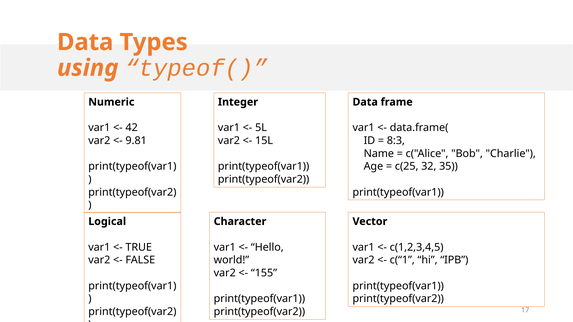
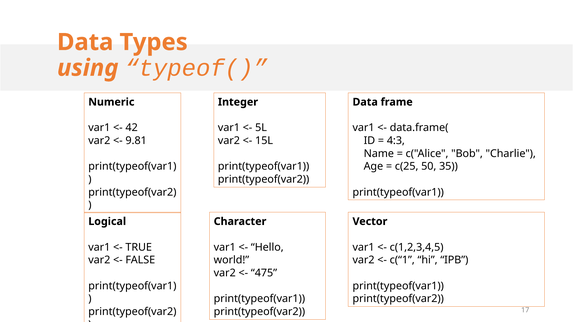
8:3: 8:3 -> 4:3
32: 32 -> 50
155: 155 -> 475
